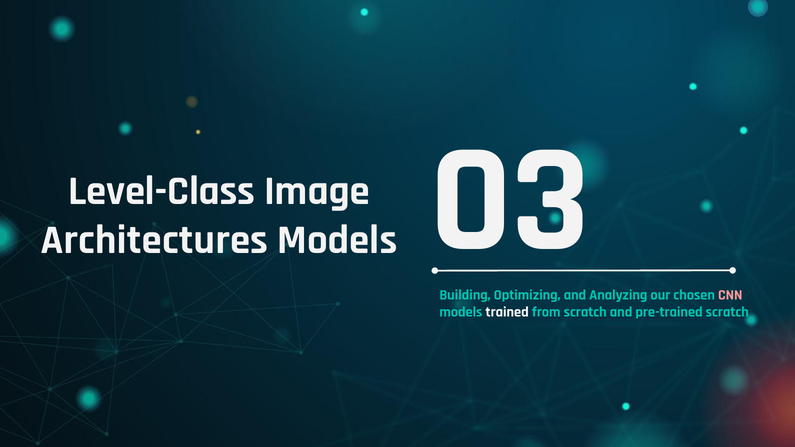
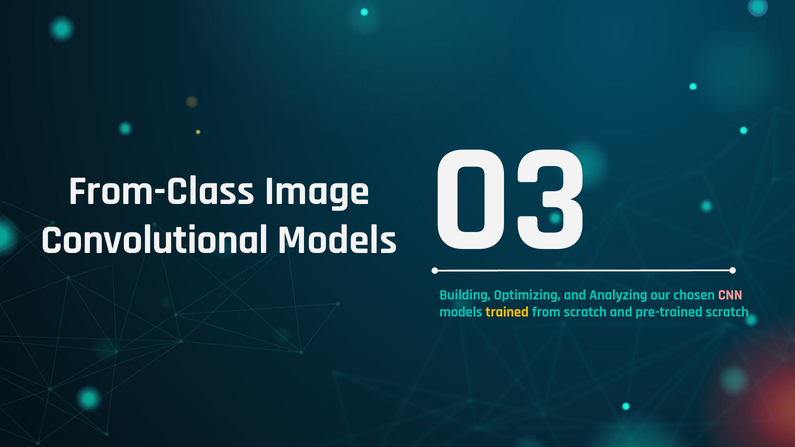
Level-Class: Level-Class -> From-Class
Architectures: Architectures -> Convolutional
trained colour: white -> yellow
